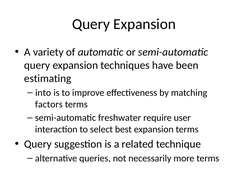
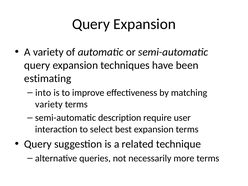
factors at (49, 104): factors -> variety
freshwater: freshwater -> description
